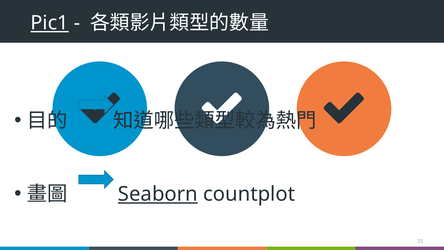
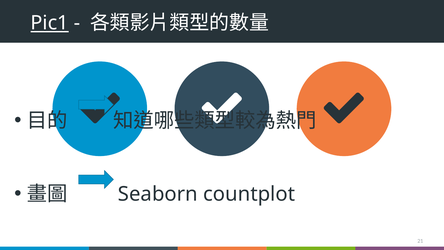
Seaborn underline: present -> none
